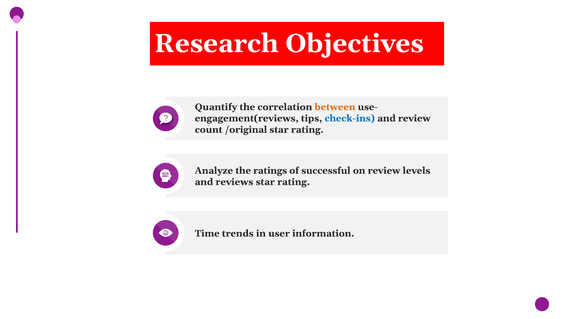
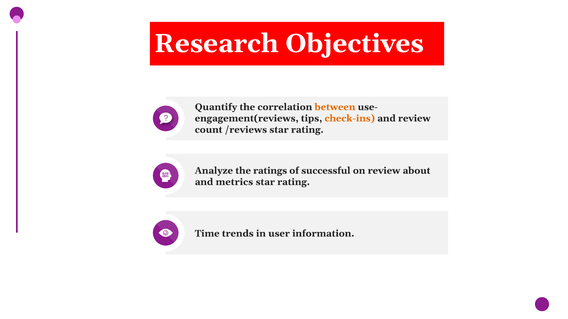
check-ins colour: blue -> orange
/original: /original -> /reviews
levels: levels -> about
reviews: reviews -> metrics
